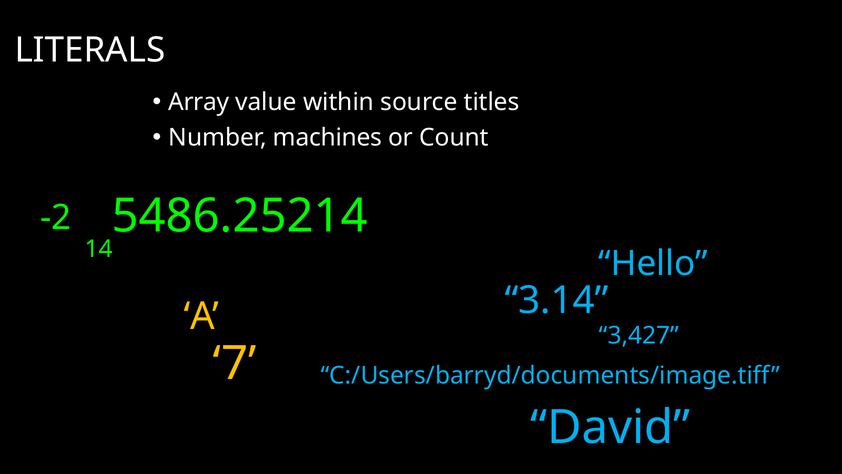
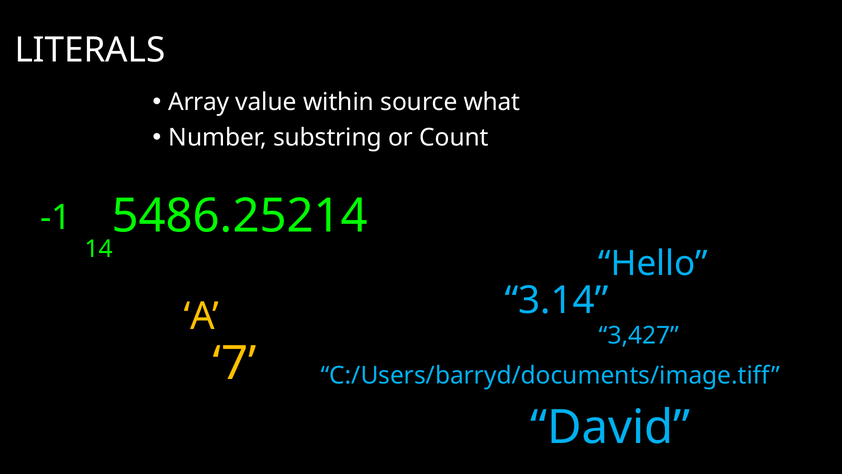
titles: titles -> what
machines: machines -> substring
-2: -2 -> -1
